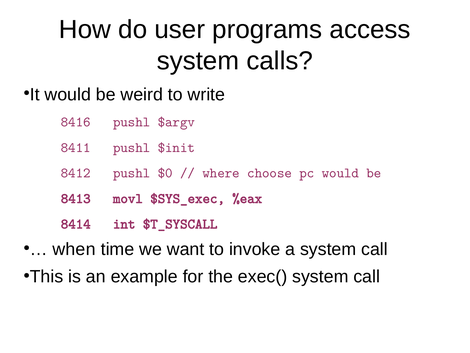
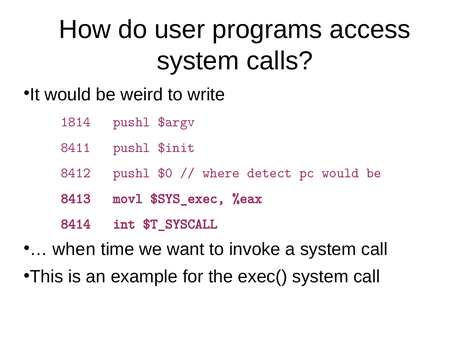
8416: 8416 -> 1814
choose: choose -> detect
